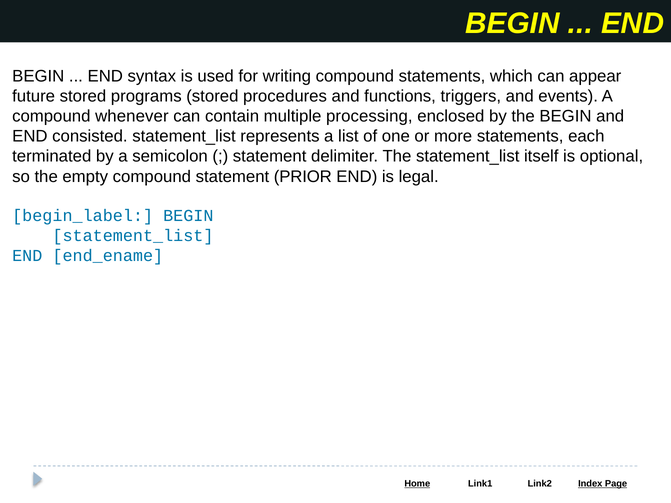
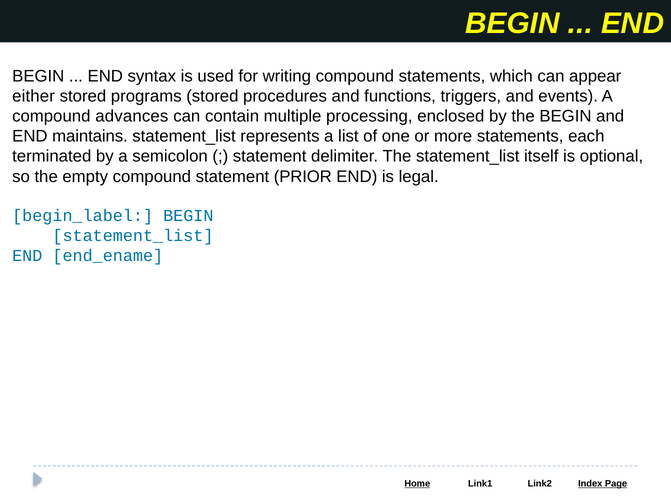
future: future -> either
whenever: whenever -> advances
consisted: consisted -> maintains
